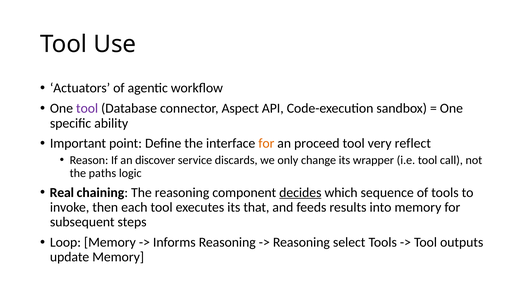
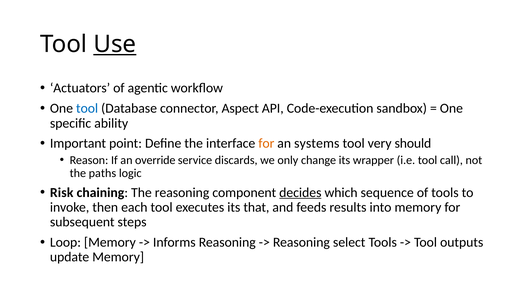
Use underline: none -> present
tool at (87, 108) colour: purple -> blue
proceed: proceed -> systems
reflect: reflect -> should
discover: discover -> override
Real: Real -> Risk
